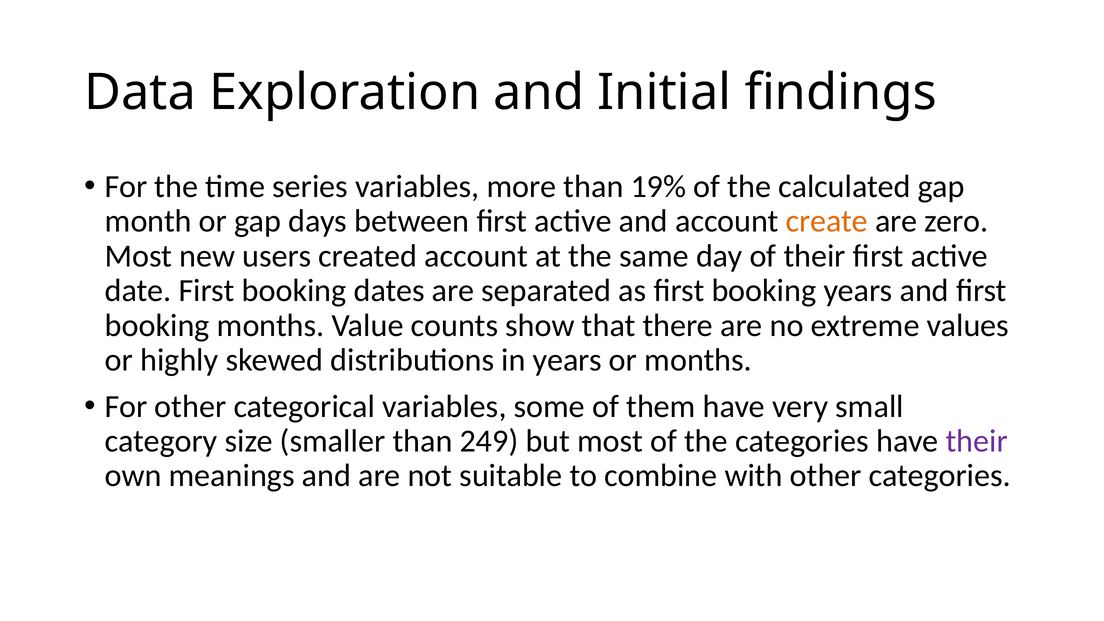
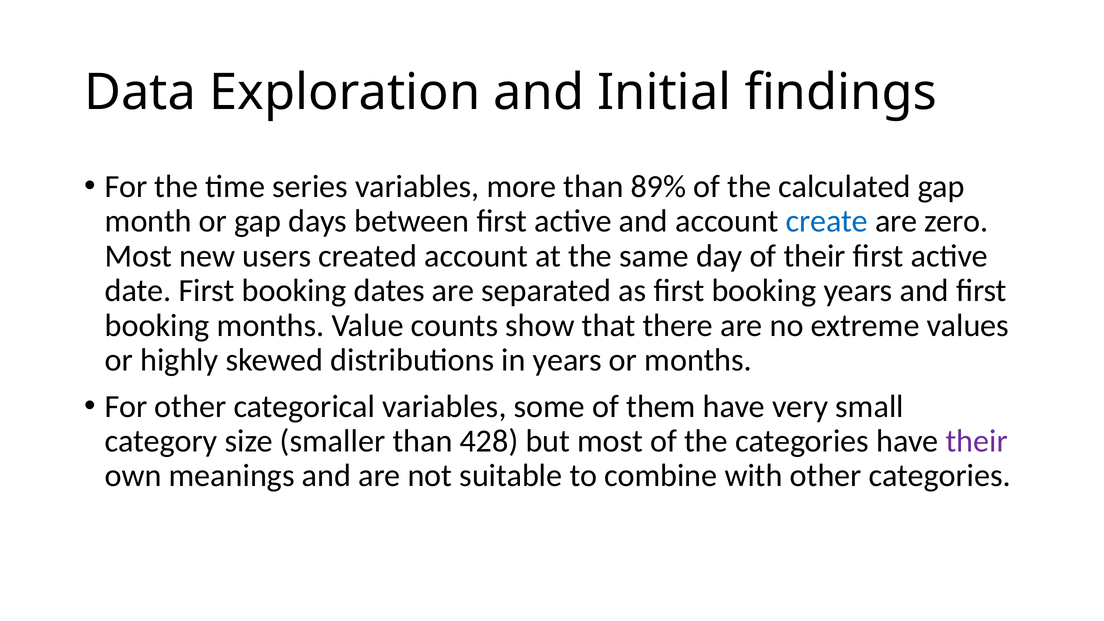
19%: 19% -> 89%
create colour: orange -> blue
249: 249 -> 428
